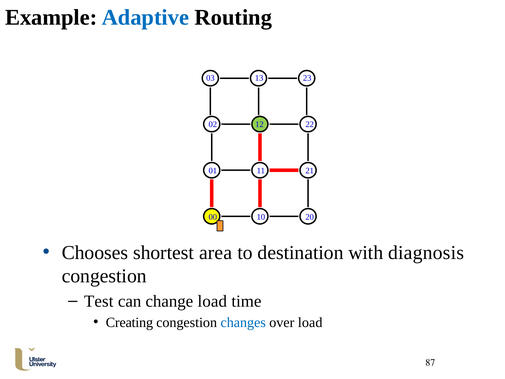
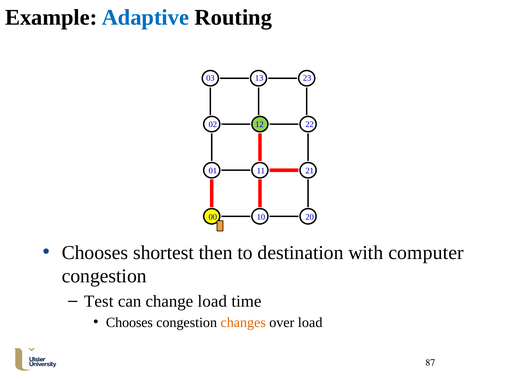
area: area -> then
diagnosis: diagnosis -> computer
Creating at (129, 322): Creating -> Chooses
changes colour: blue -> orange
